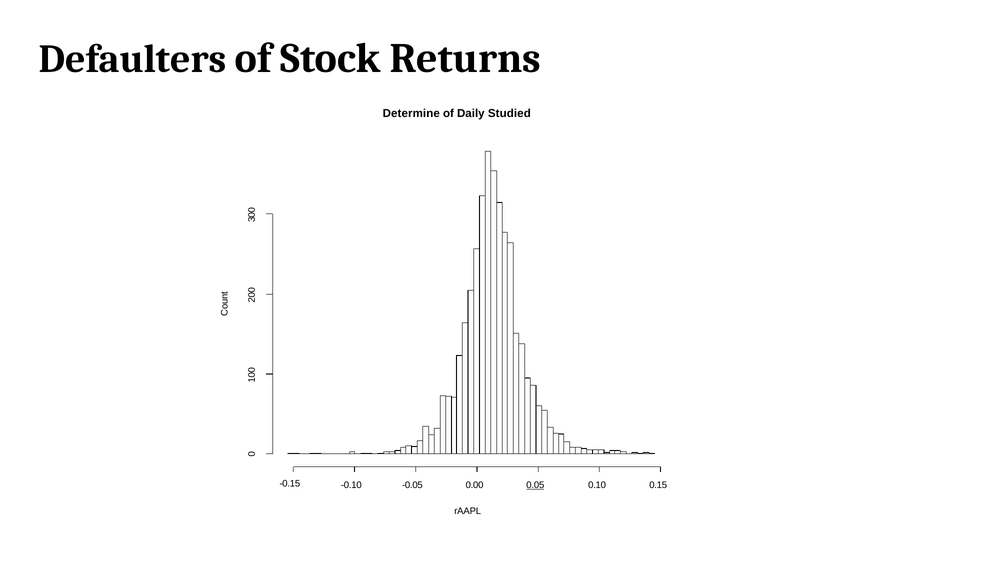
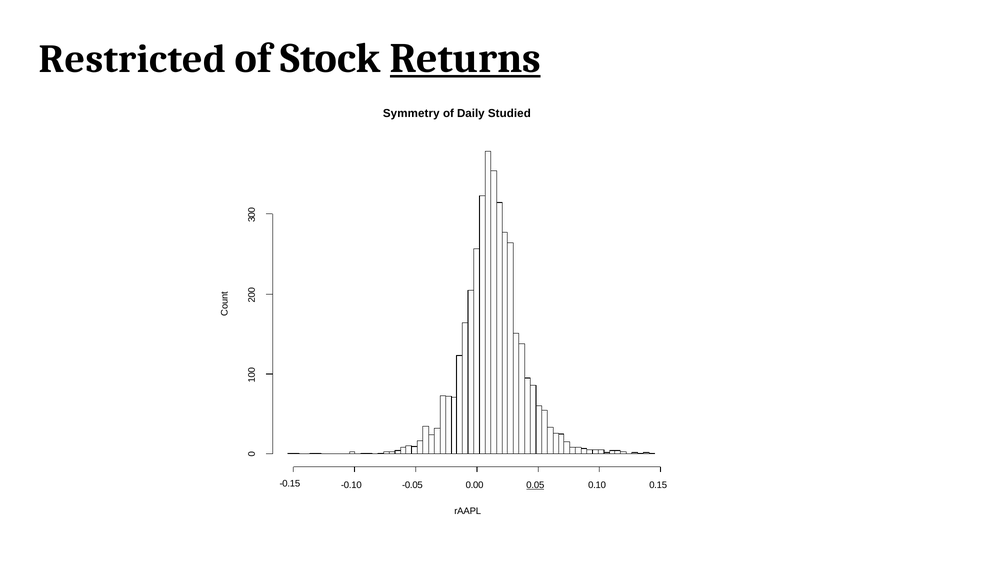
Defaulters: Defaulters -> Restricted
Returns underline: none -> present
Determine: Determine -> Symmetry
